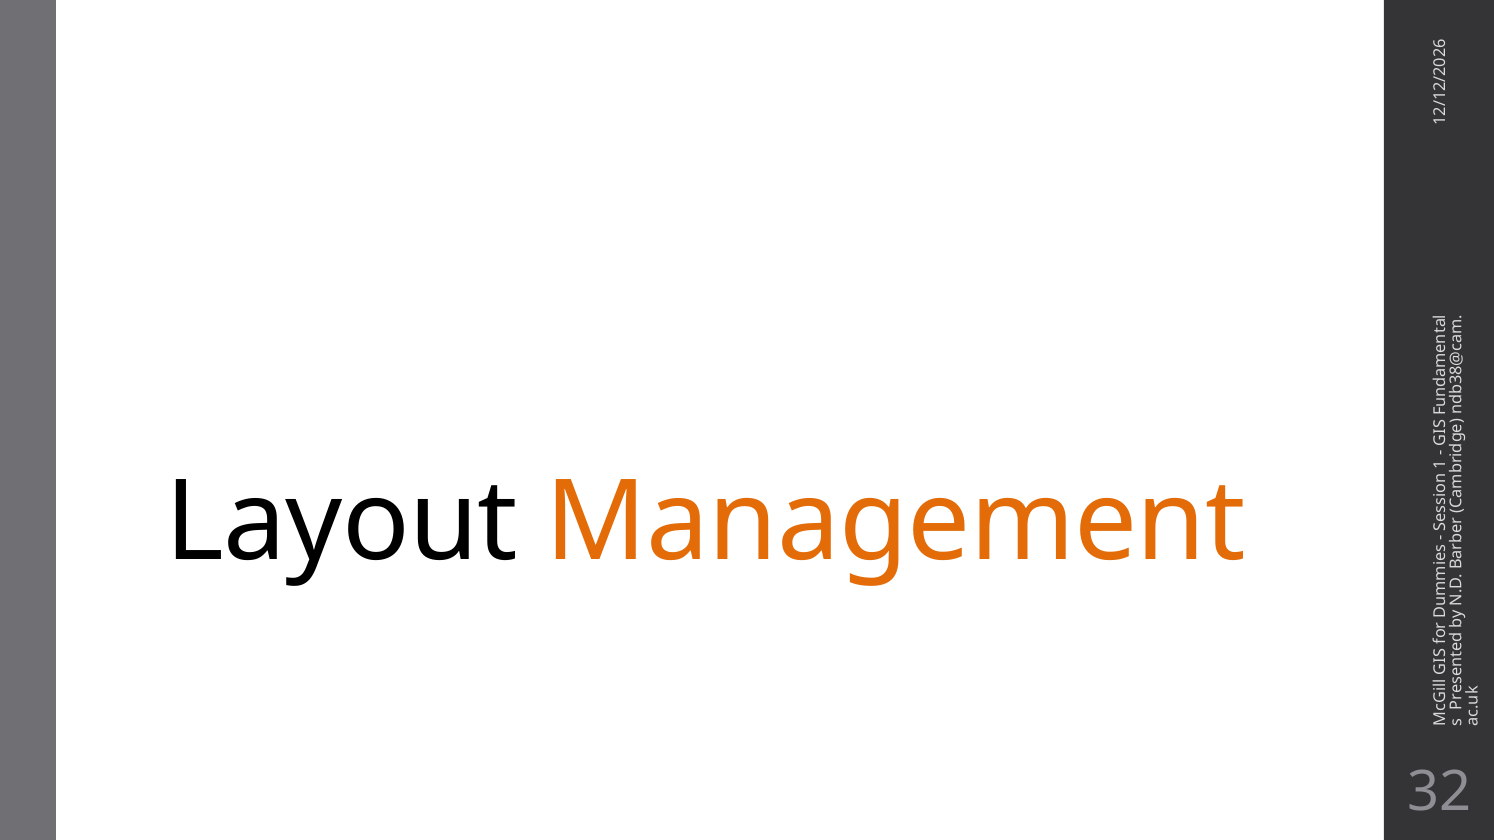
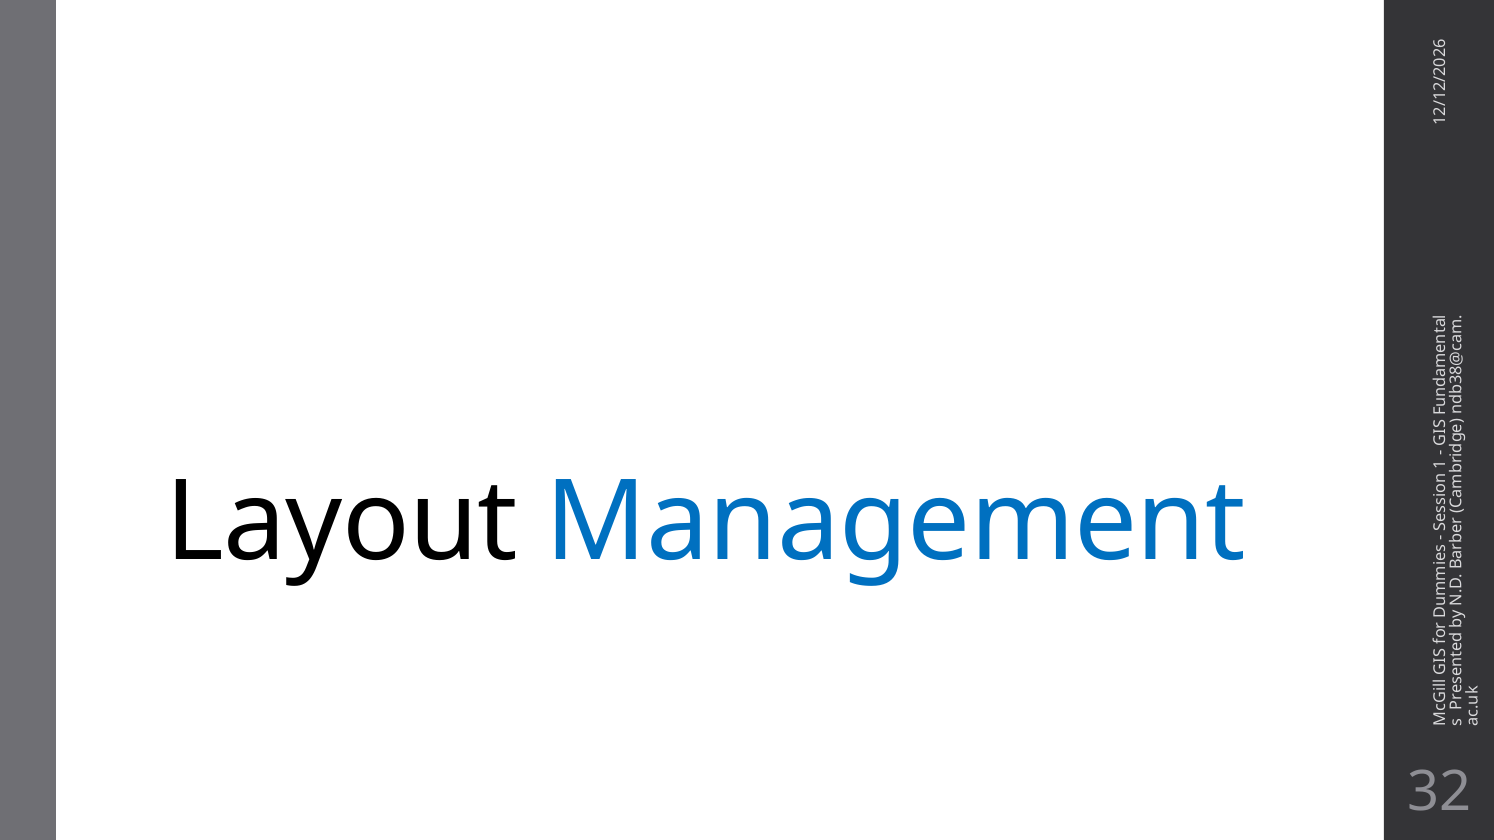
Management colour: orange -> blue
